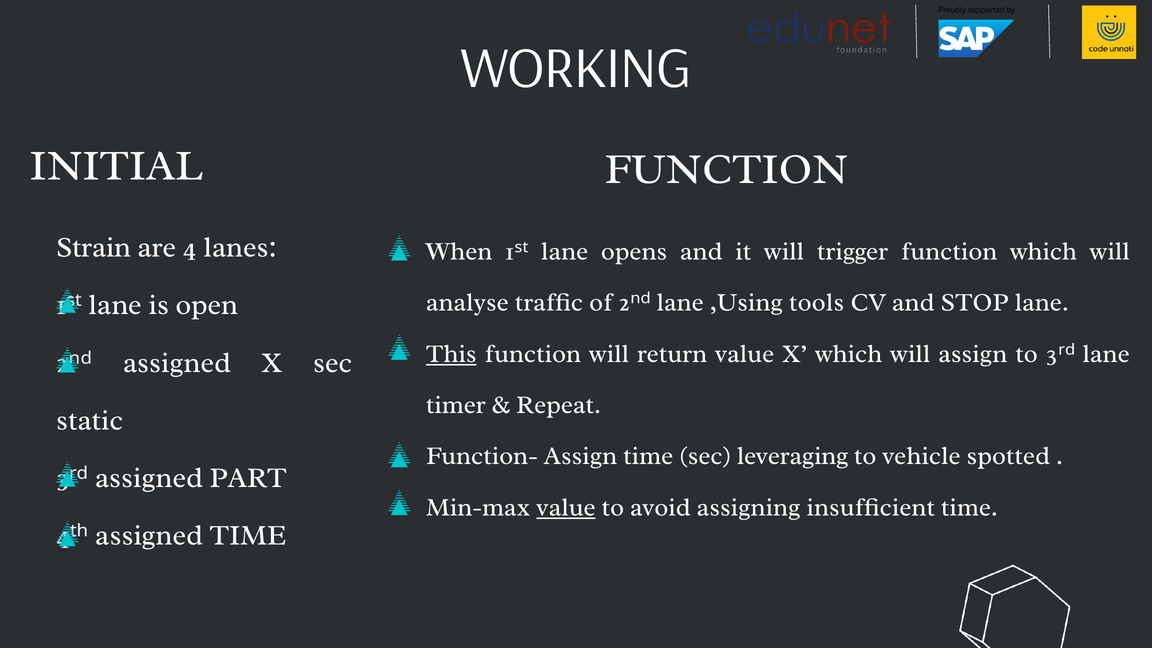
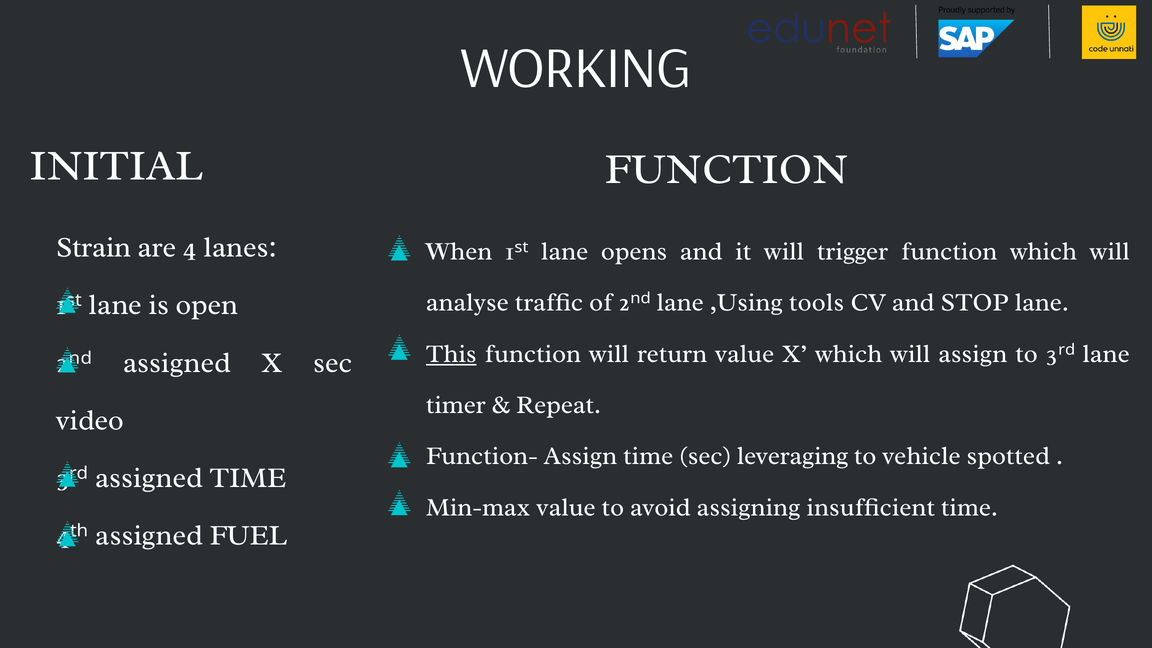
static: static -> video
assigned PART: PART -> TIME
value at (566, 507) underline: present -> none
assigned TIME: TIME -> FUEL
